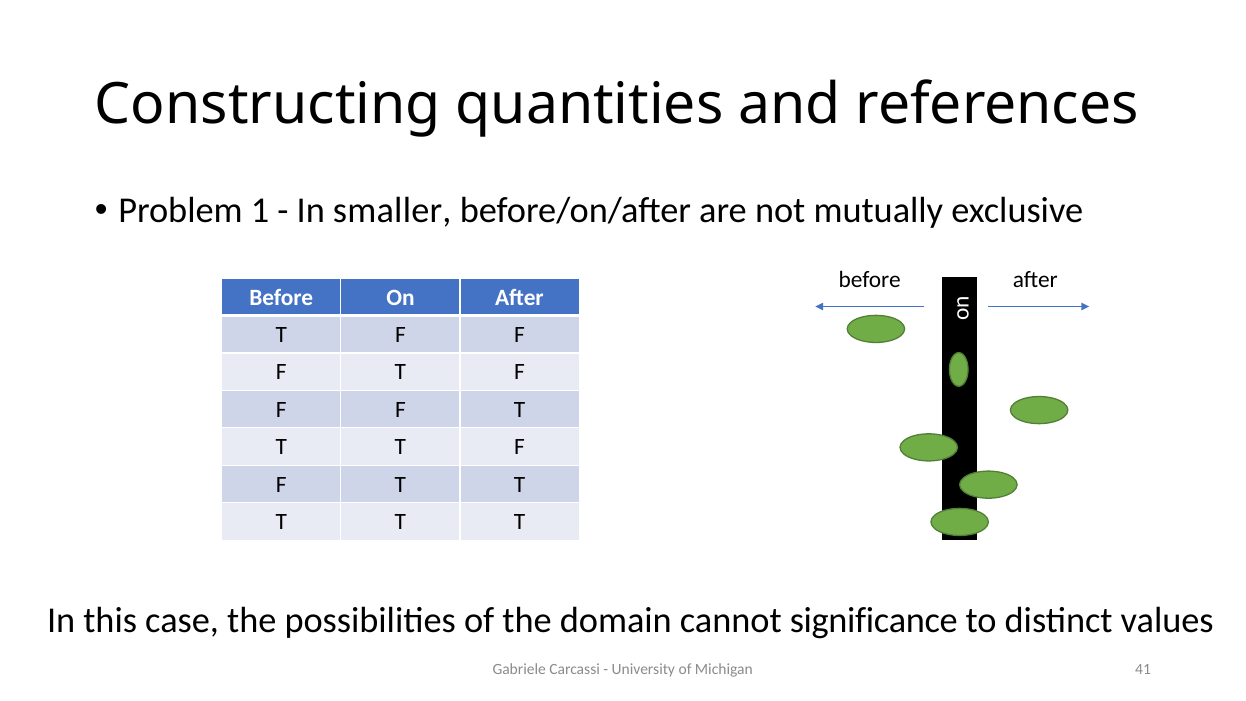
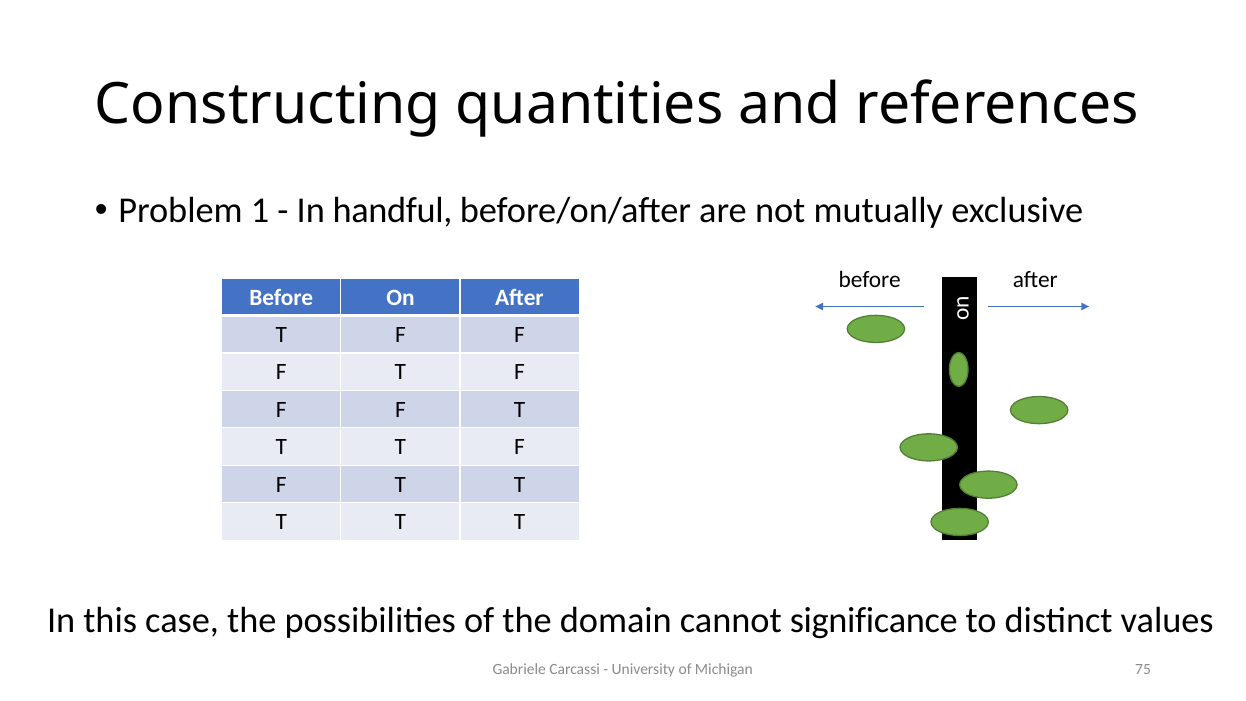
smaller: smaller -> handful
41: 41 -> 75
